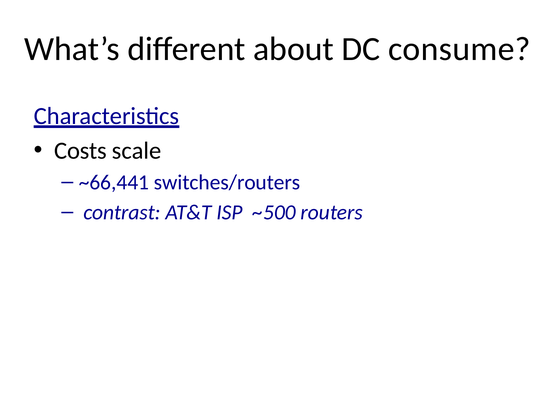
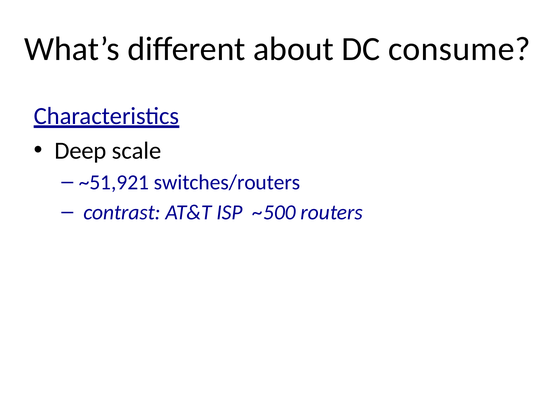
Costs: Costs -> Deep
~66,441: ~66,441 -> ~51,921
